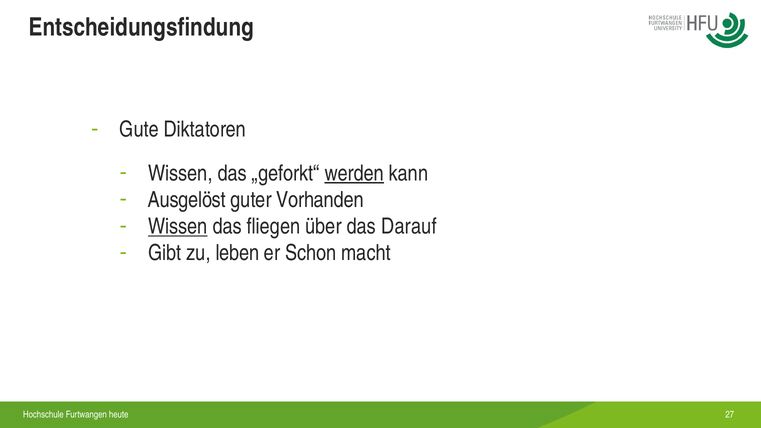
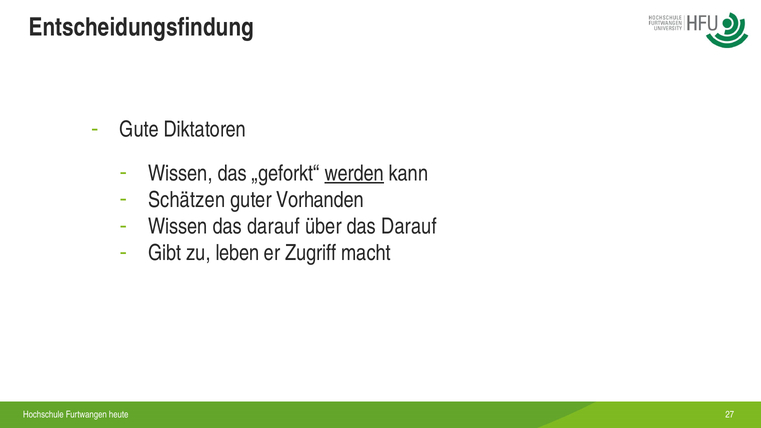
Ausgelöst: Ausgelöst -> Schätzen
Wissen at (178, 227) underline: present -> none
fliegen at (274, 227): fliegen -> darauf
Schon: Schon -> Zugriff
